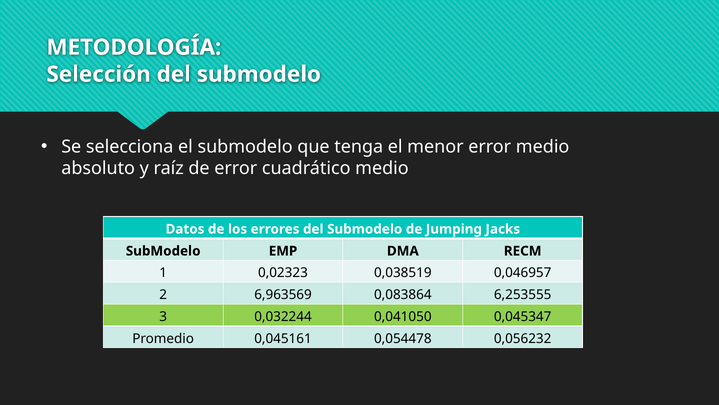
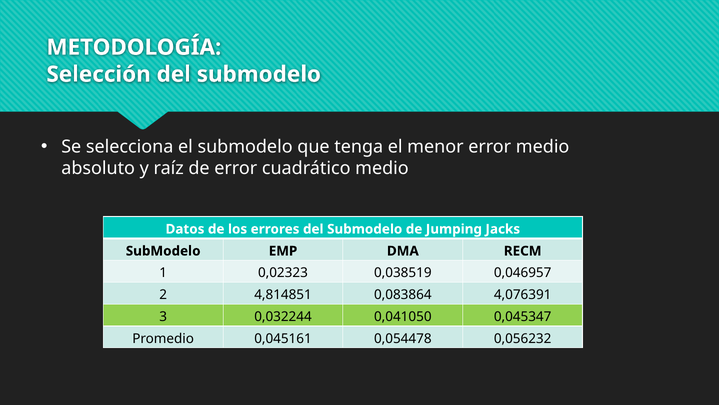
6,963569: 6,963569 -> 4,814851
6,253555: 6,253555 -> 4,076391
